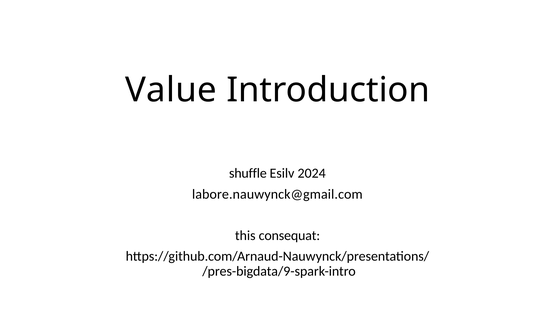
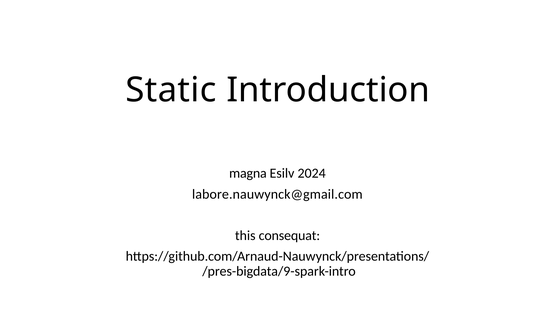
Value: Value -> Static
shuffle: shuffle -> magna
